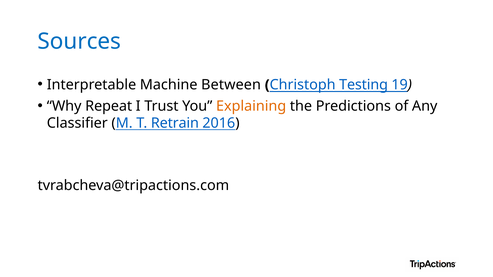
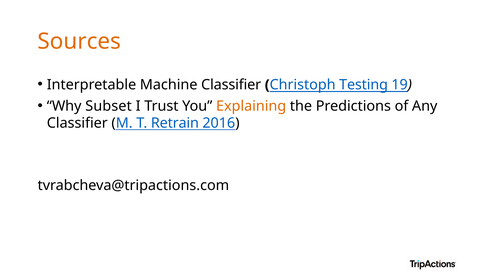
Sources colour: blue -> orange
Machine Between: Between -> Classifier
Repeat: Repeat -> Subset
